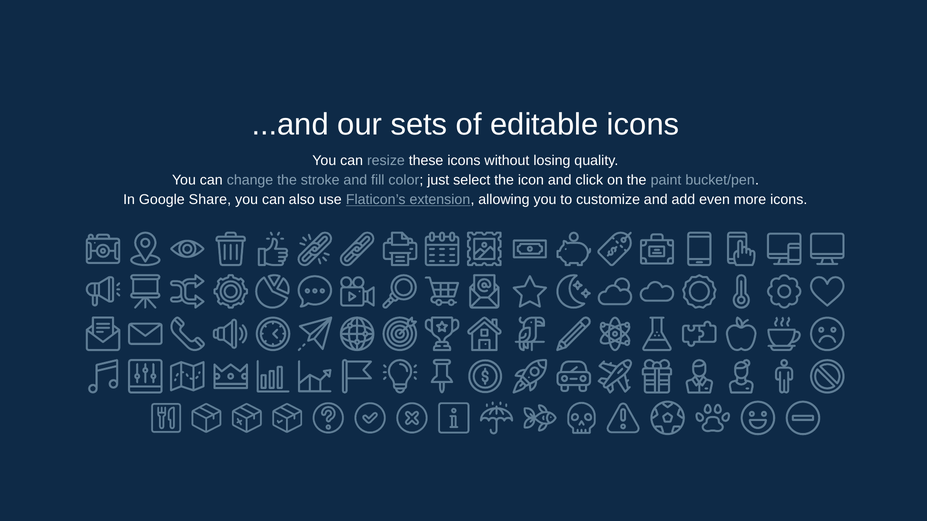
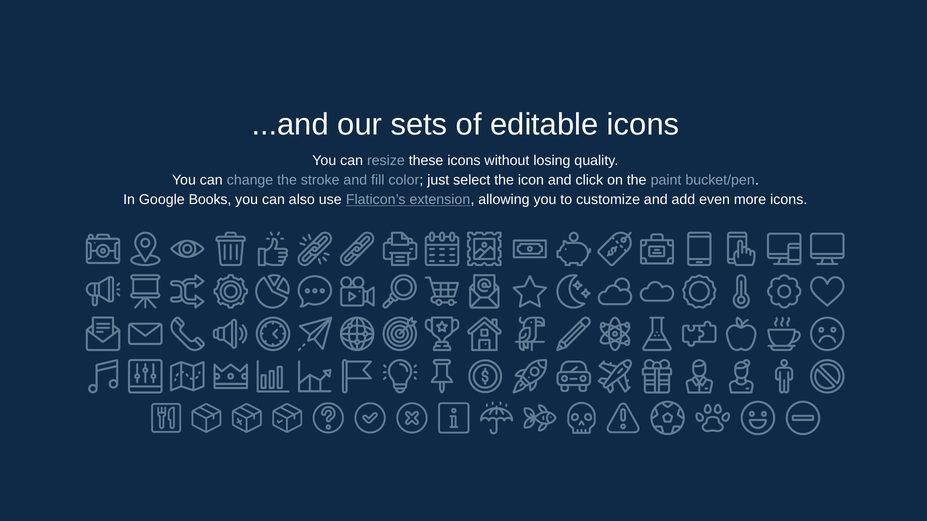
Share: Share -> Books
